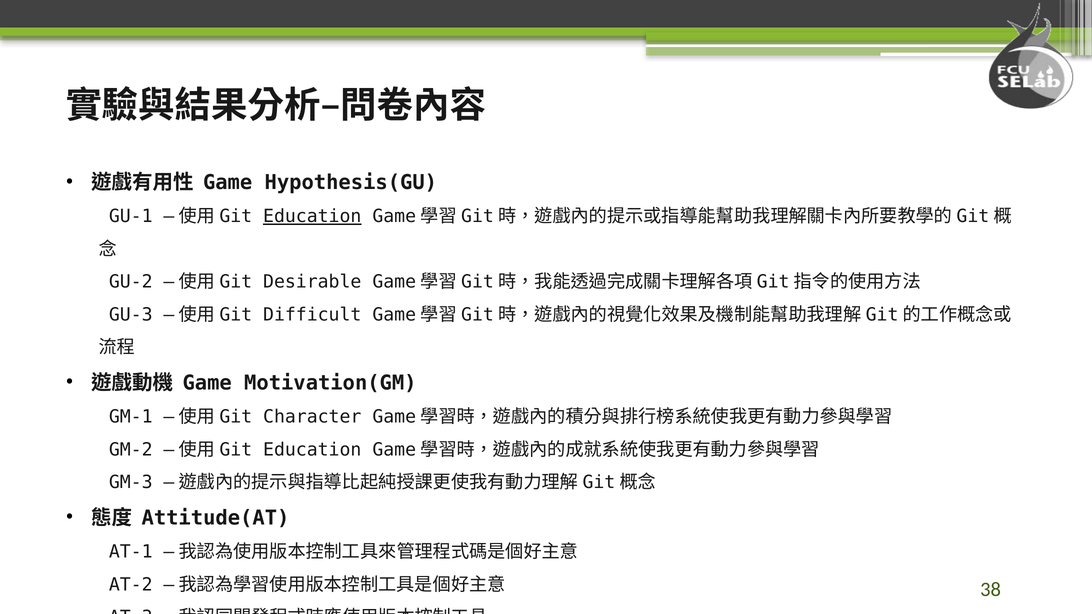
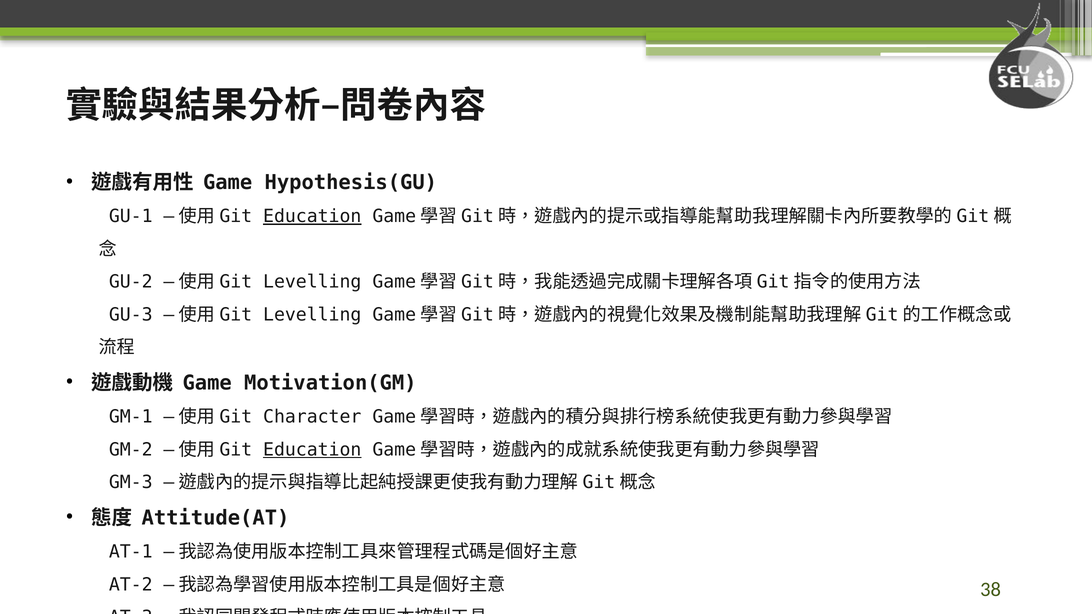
Desirable at (312, 282): Desirable -> Levelling
Difficult at (312, 315): Difficult -> Levelling
Education at (312, 450) underline: none -> present
